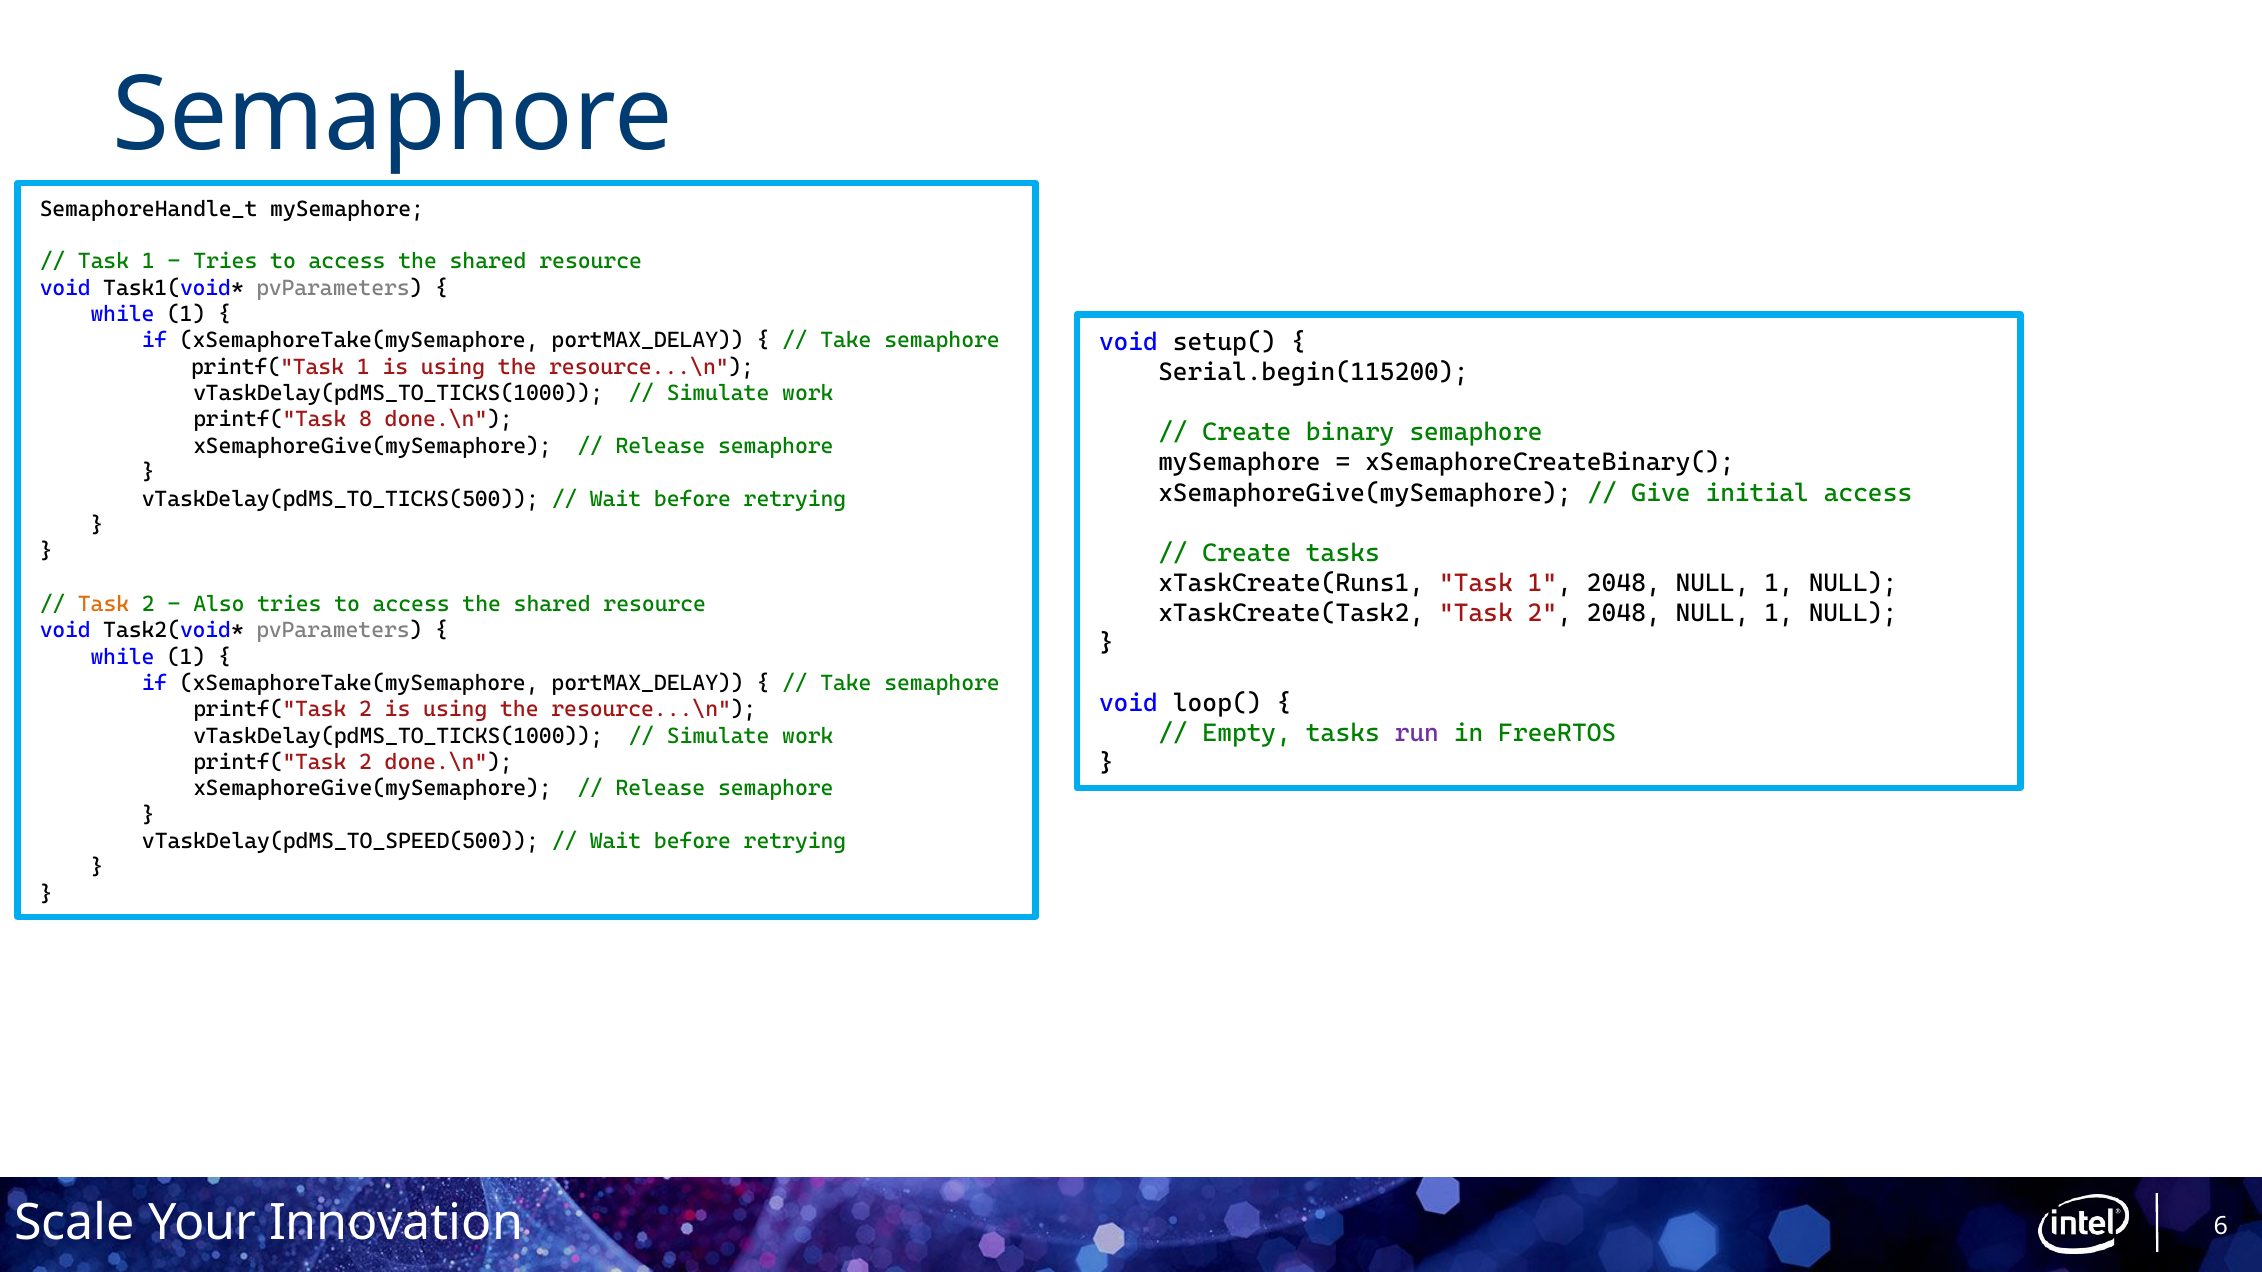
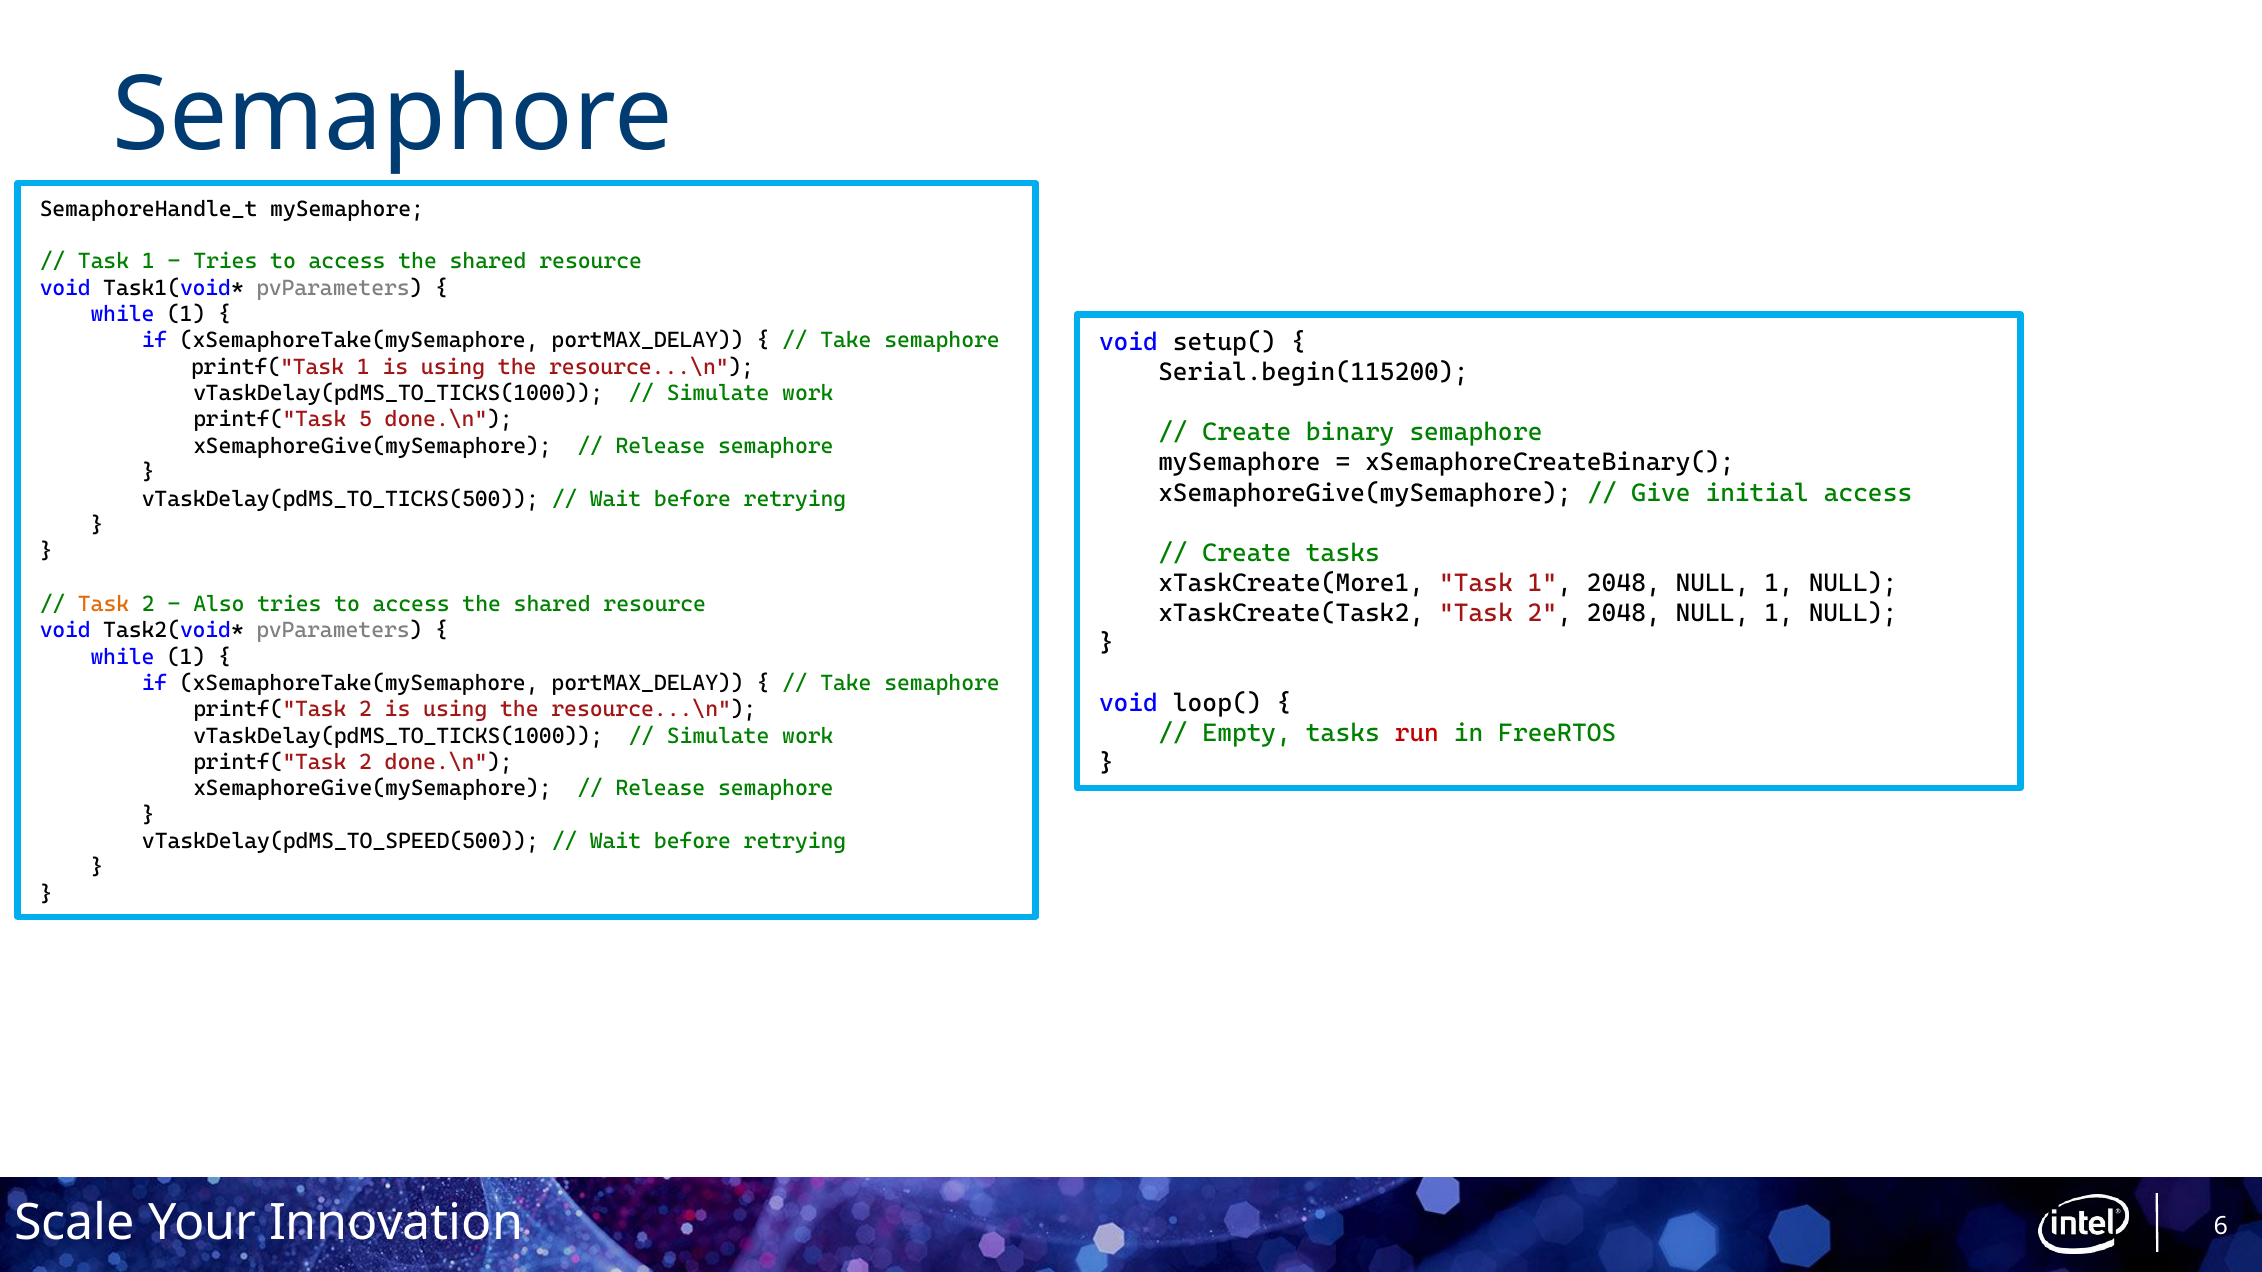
8: 8 -> 5
xTaskCreate(Runs1: xTaskCreate(Runs1 -> xTaskCreate(More1
run colour: purple -> red
